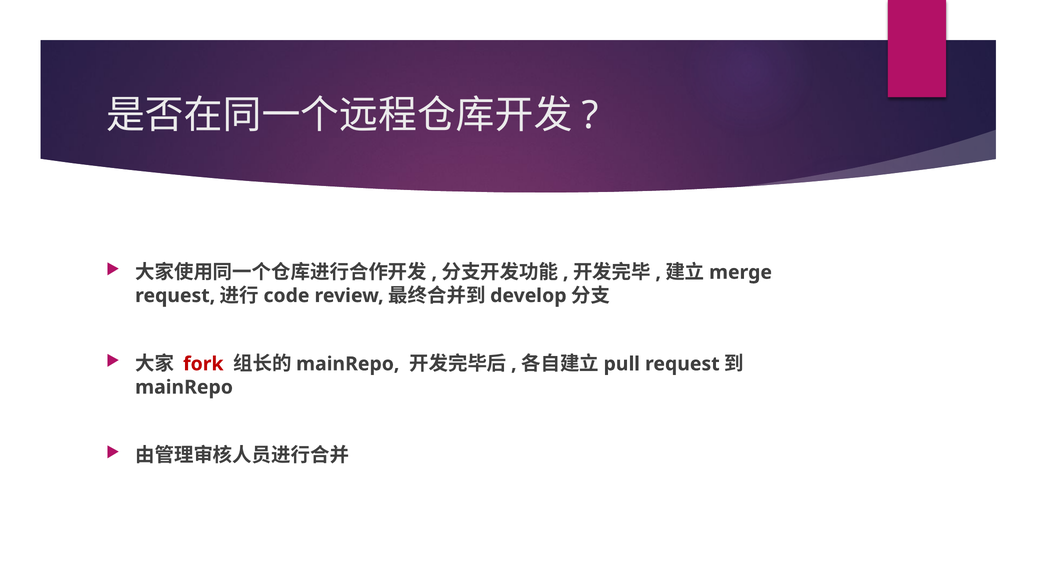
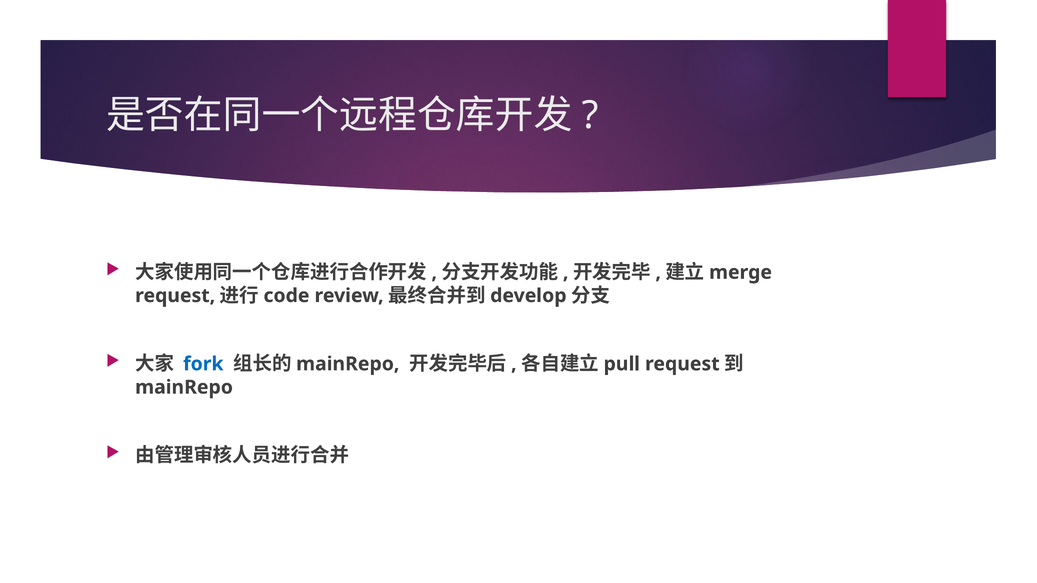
fork colour: red -> blue
